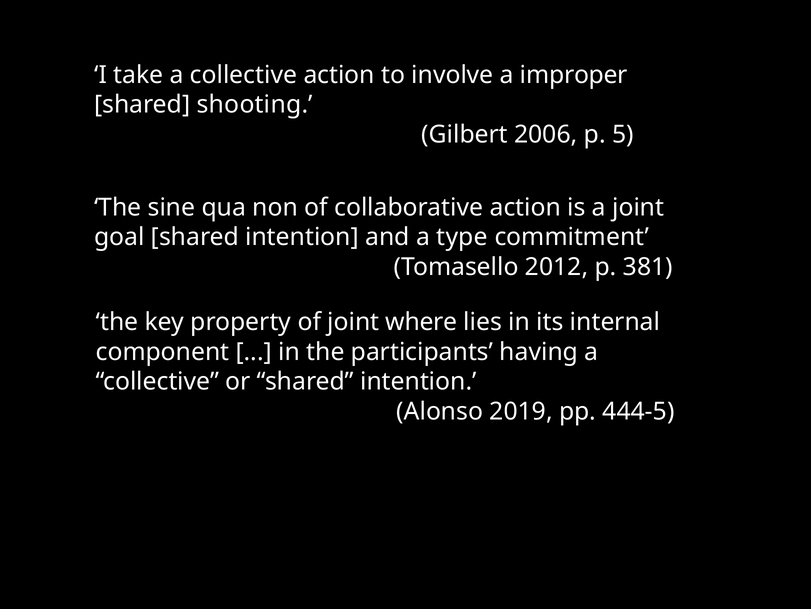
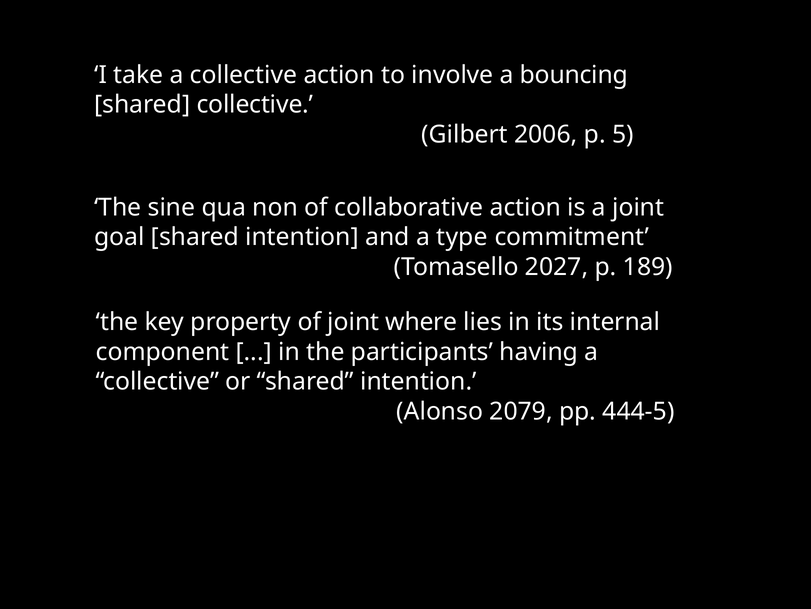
improper: improper -> bouncing
shared shooting: shooting -> collective
2012: 2012 -> 2027
381: 381 -> 189
2019: 2019 -> 2079
